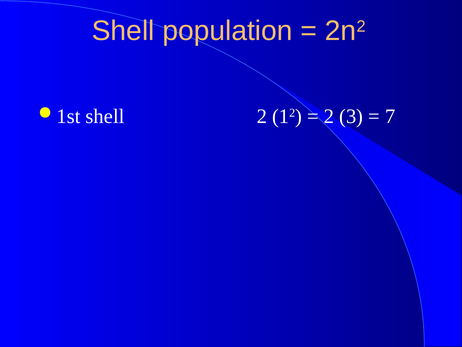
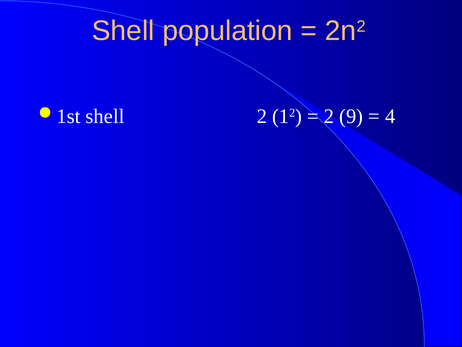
3: 3 -> 9
7: 7 -> 4
